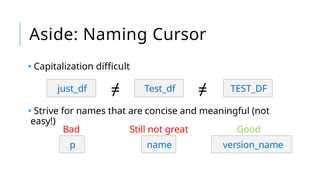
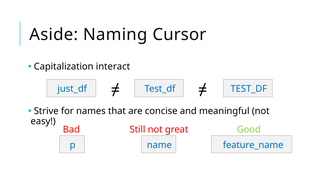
difficult: difficult -> interact
version_name: version_name -> feature_name
